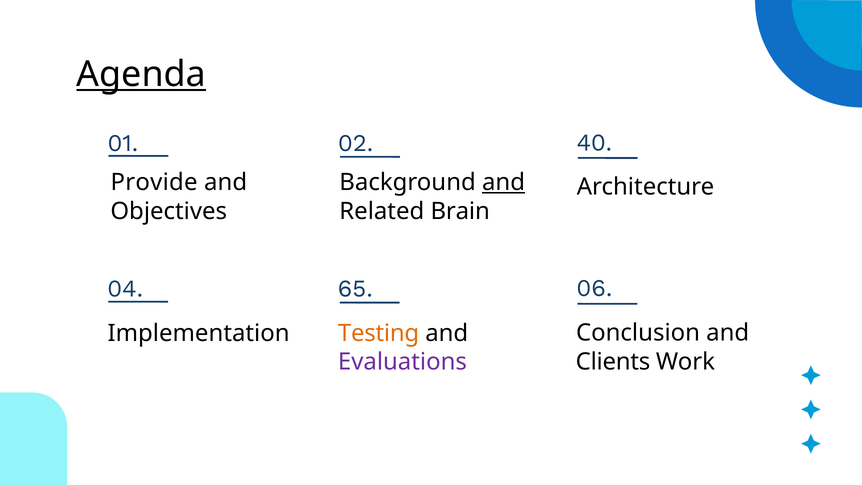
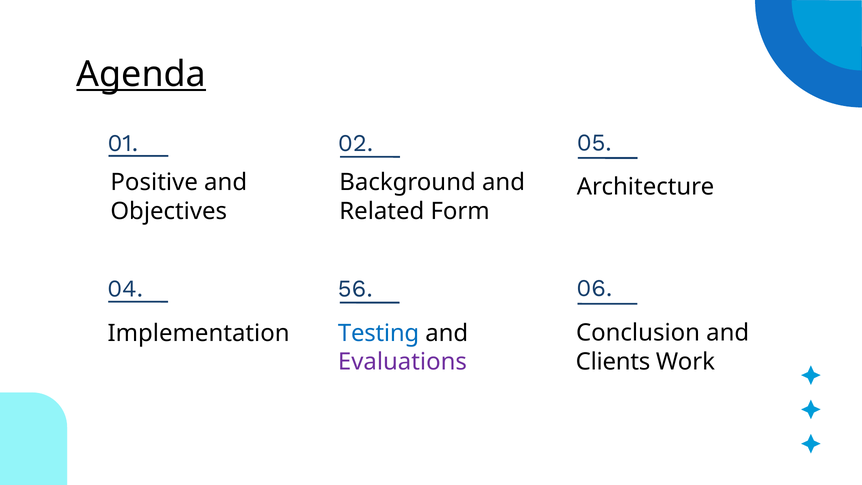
40: 40 -> 05
Provide: Provide -> Positive
and at (504, 182) underline: present -> none
Brain: Brain -> Form
65: 65 -> 56
Testing colour: orange -> blue
